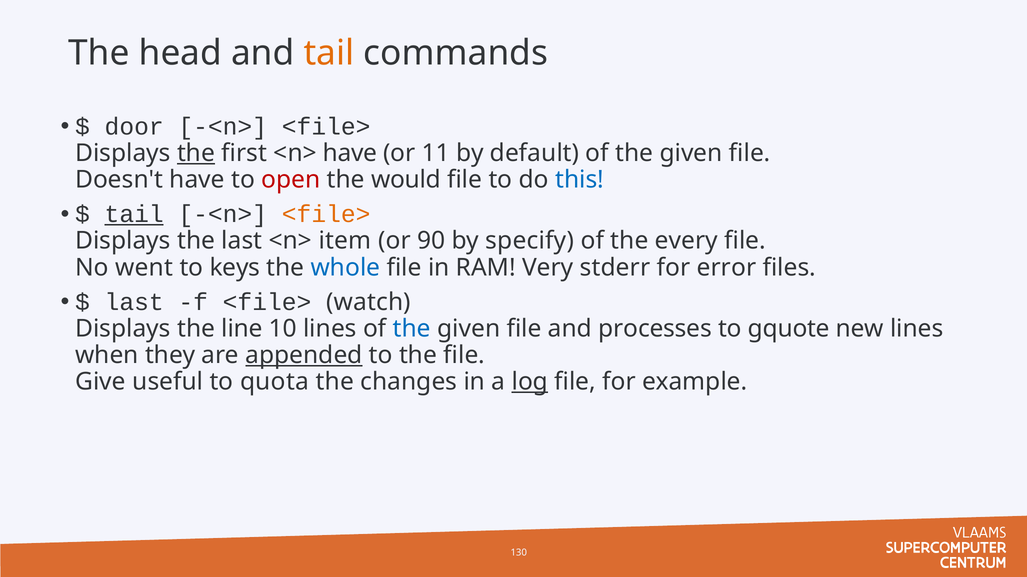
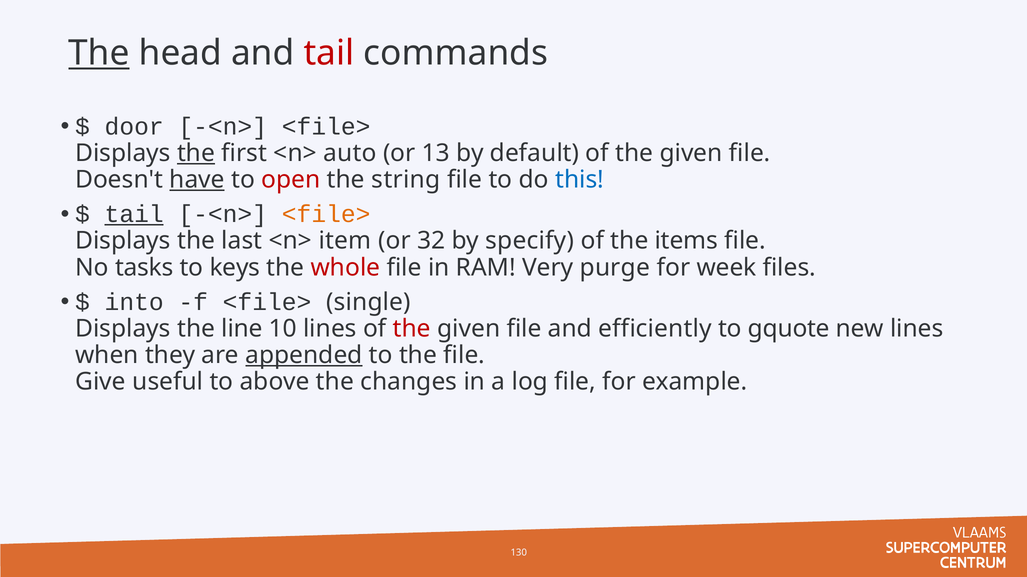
The at (99, 53) underline: none -> present
tail at (329, 53) colour: orange -> red
<n> have: have -> auto
11: 11 -> 13
have at (197, 180) underline: none -> present
would: would -> string
90: 90 -> 32
every: every -> items
went: went -> tasks
whole colour: blue -> red
stderr: stderr -> purge
error: error -> week
last at (134, 302): last -> into
watch: watch -> single
the at (412, 329) colour: blue -> red
processes: processes -> efficiently
quota: quota -> above
log underline: present -> none
